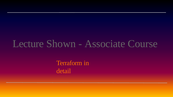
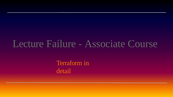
Shown: Shown -> Failure
